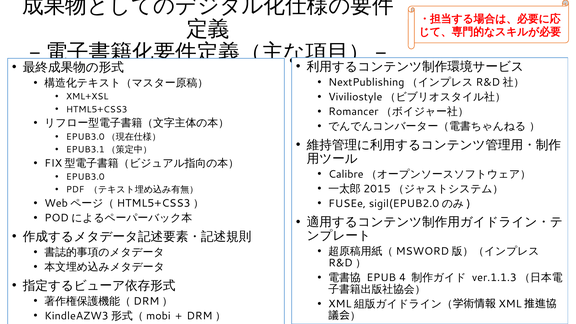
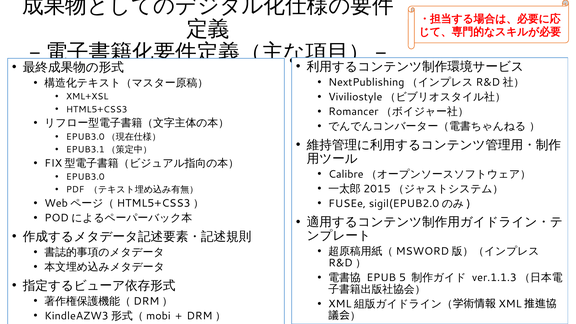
4: 4 -> 5
